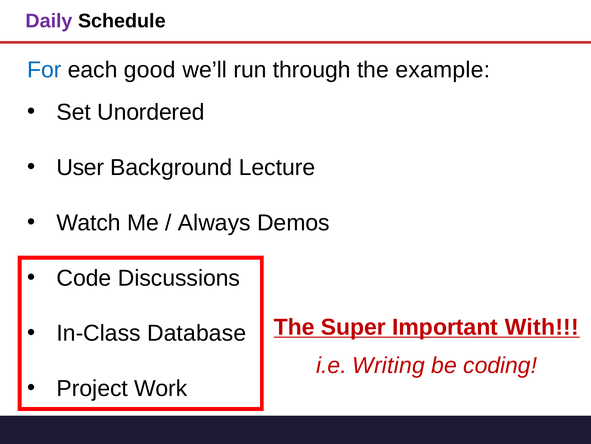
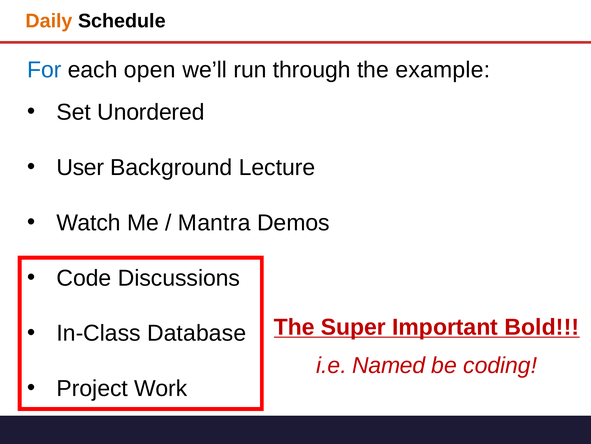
Daily colour: purple -> orange
good: good -> open
Always: Always -> Mantra
With: With -> Bold
Writing: Writing -> Named
